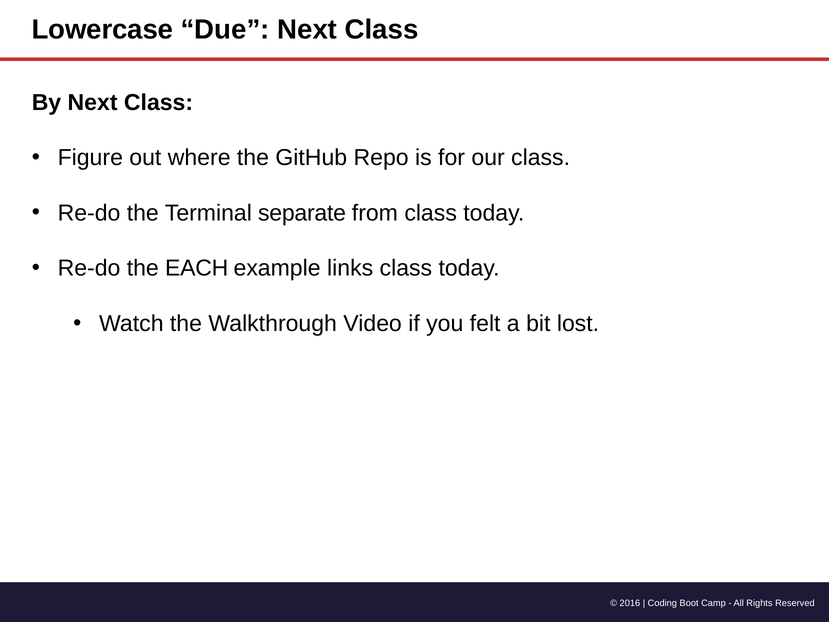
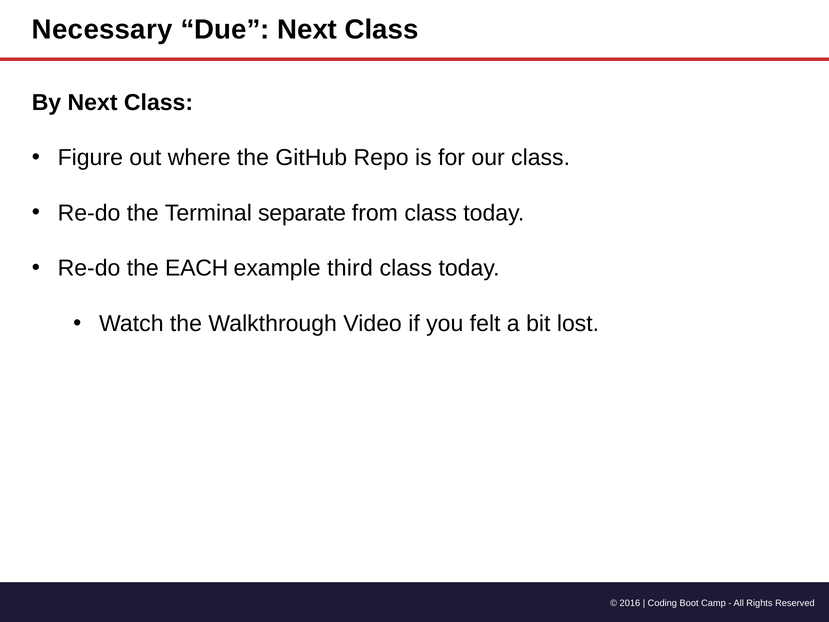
Lowercase: Lowercase -> Necessary
links: links -> third
